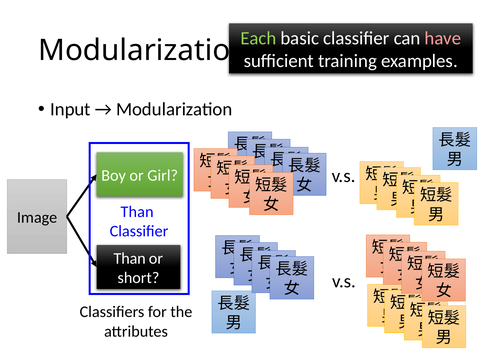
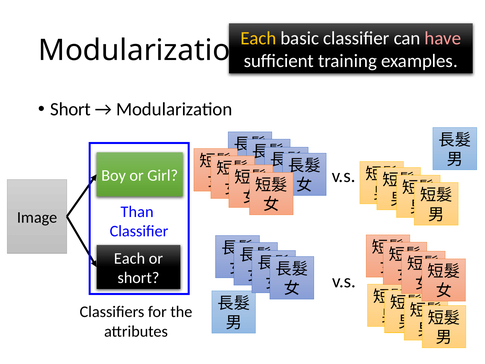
Each at (258, 38) colour: light green -> yellow
Input at (70, 109): Input -> Short
Than at (130, 258): Than -> Each
